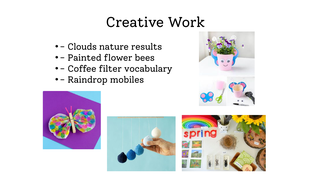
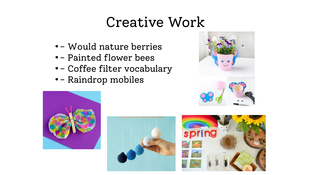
Clouds: Clouds -> Would
results: results -> berries
